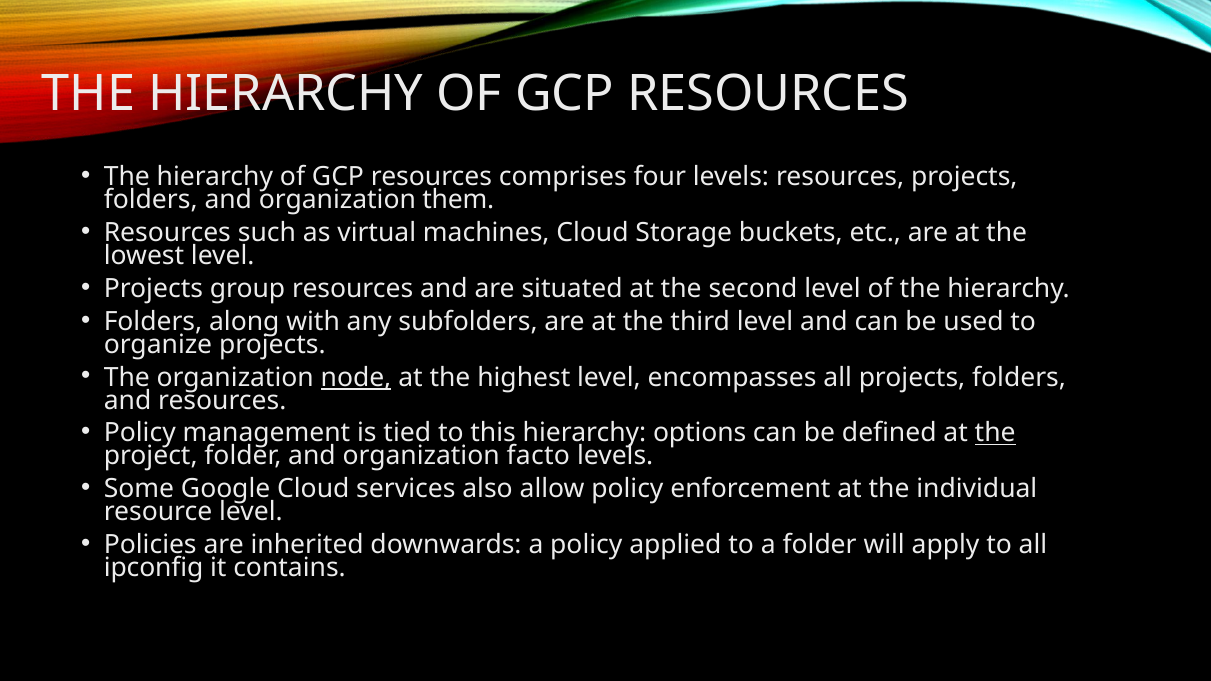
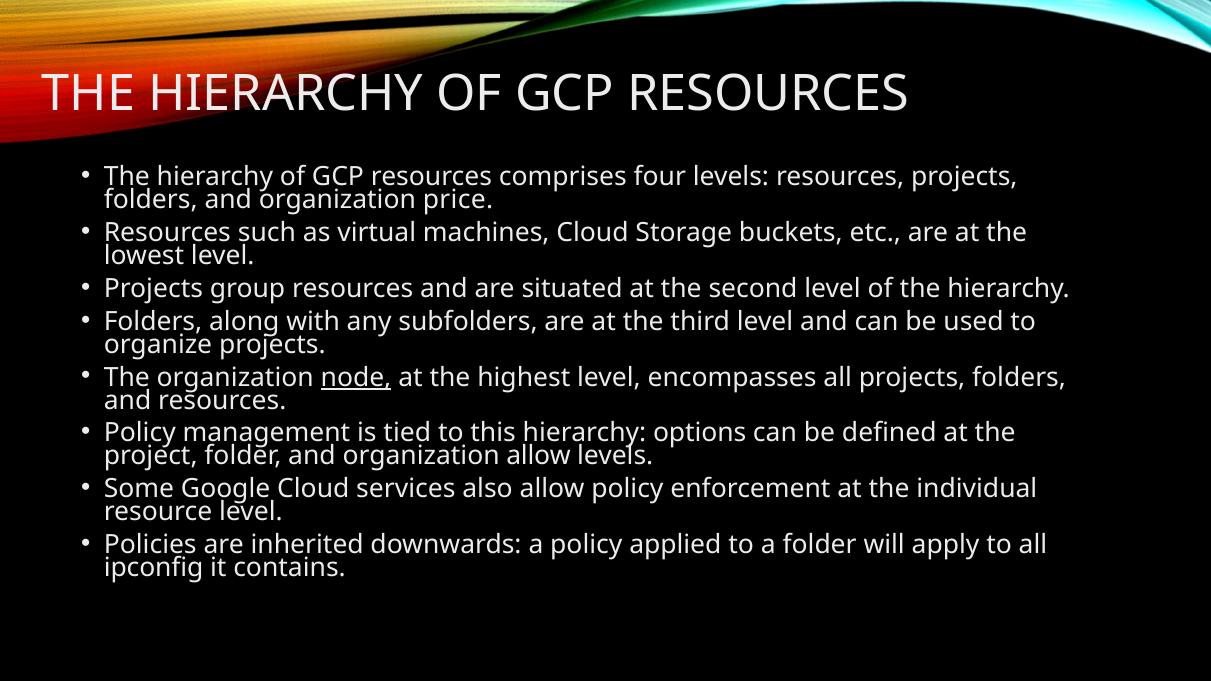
them: them -> price
the at (995, 433) underline: present -> none
organization facto: facto -> allow
